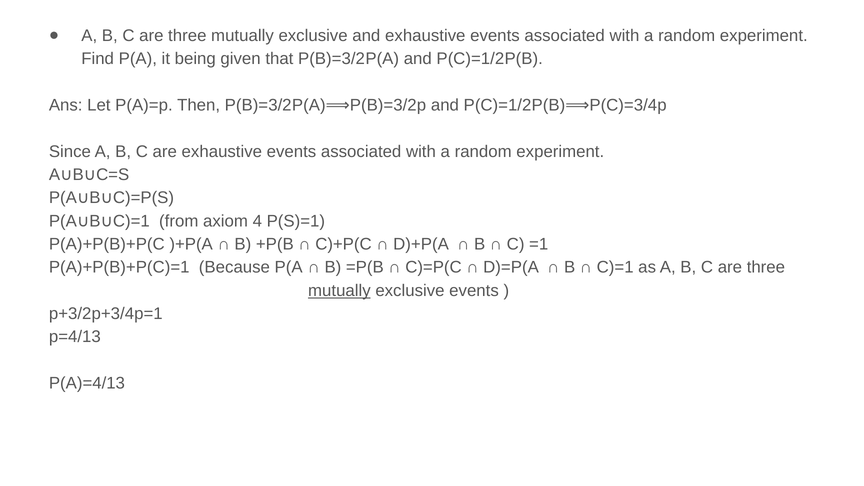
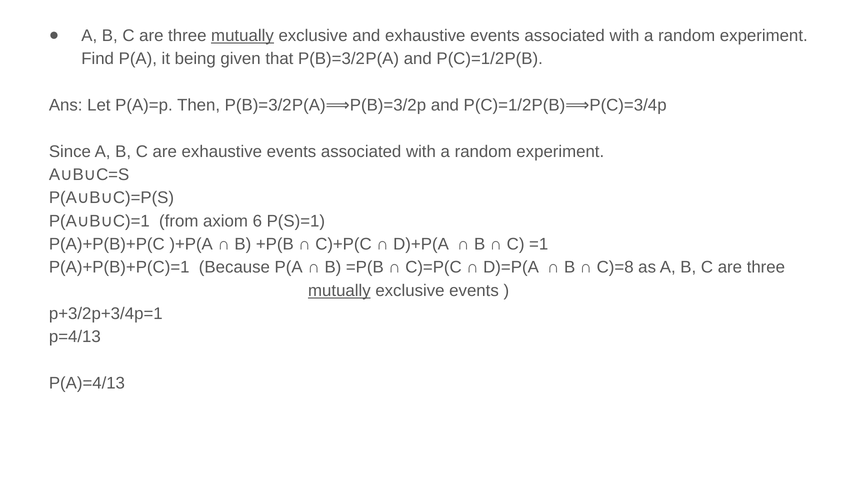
mutually at (242, 36) underline: none -> present
4: 4 -> 6
C)=1 at (615, 267): C)=1 -> C)=8
